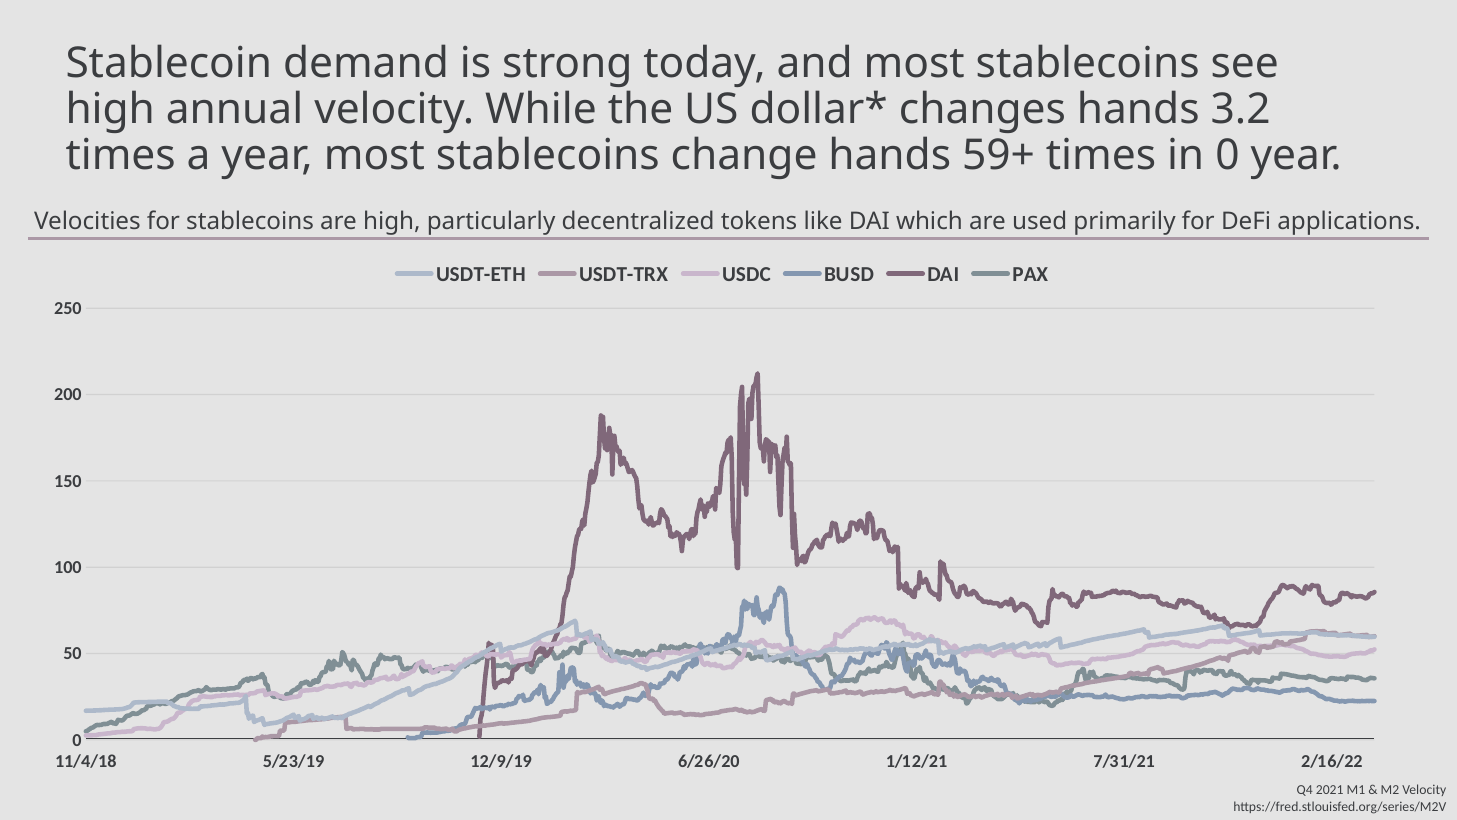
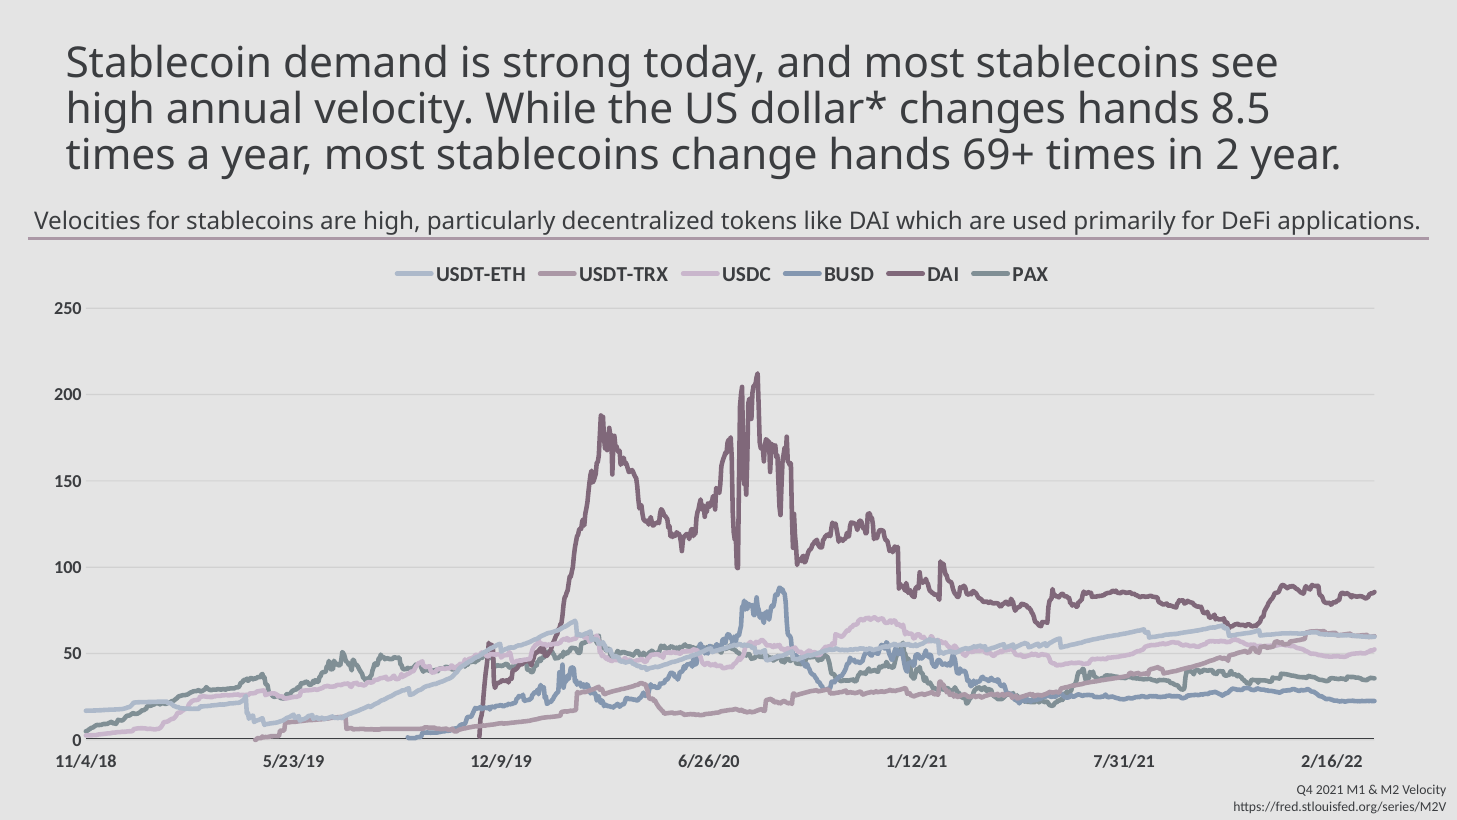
3.2: 3.2 -> 8.5
59+: 59+ -> 69+
in 0: 0 -> 2
